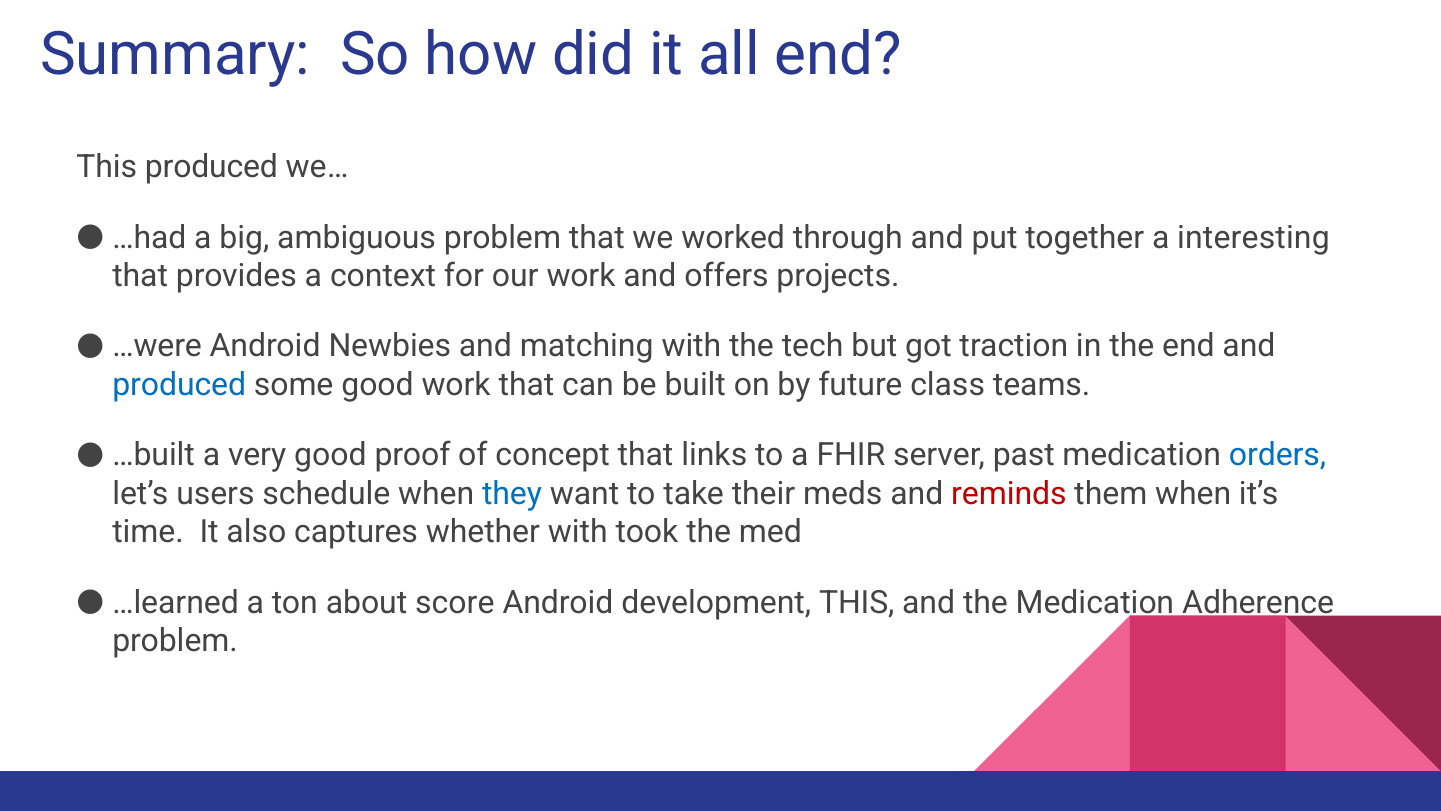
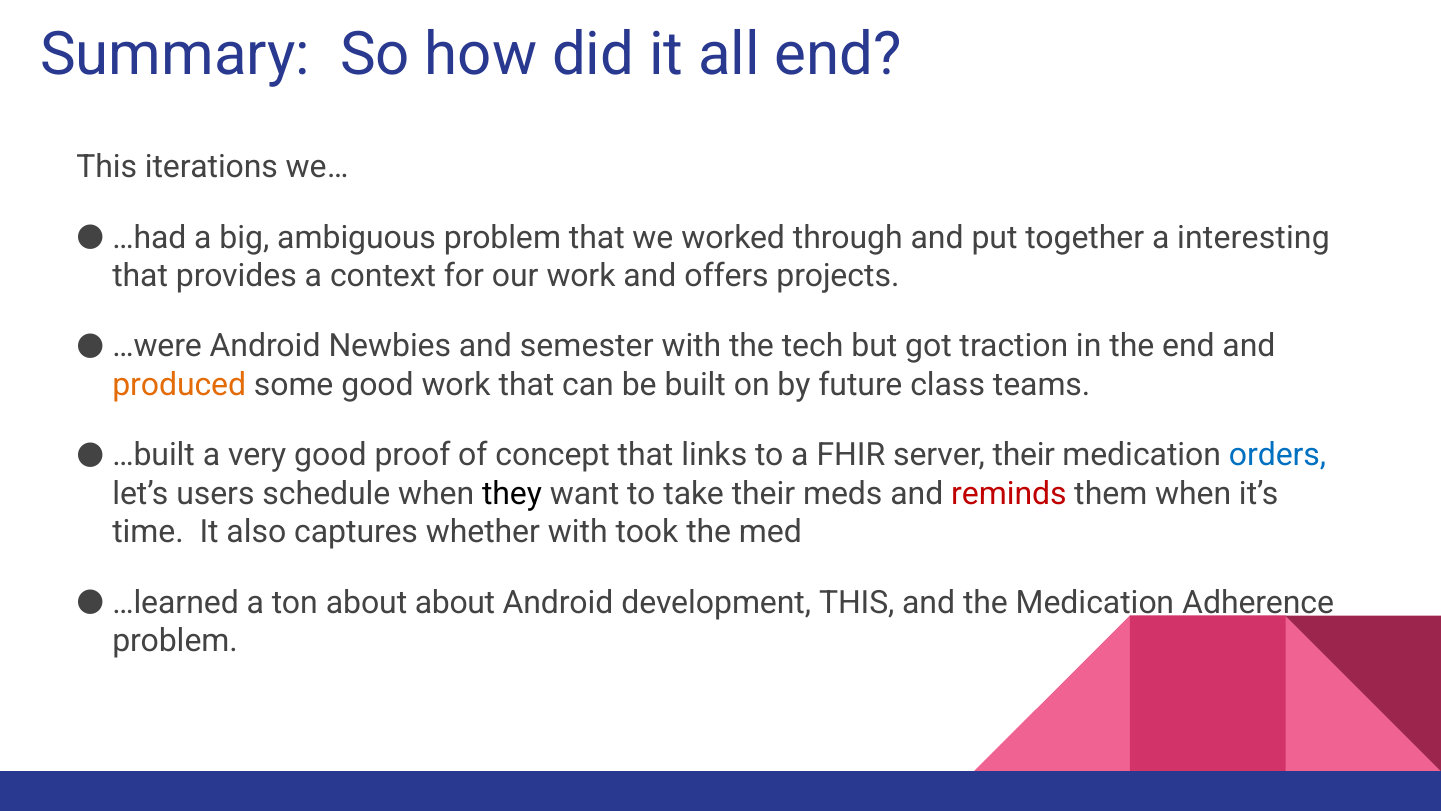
This produced: produced -> iterations
matching: matching -> semester
produced at (179, 385) colour: blue -> orange
server past: past -> their
they colour: blue -> black
about score: score -> about
